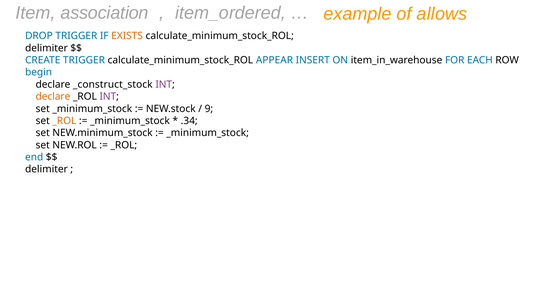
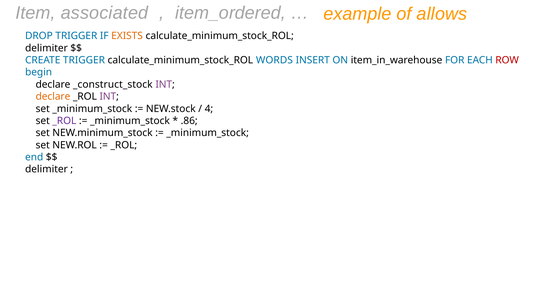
association: association -> associated
APPEAR: APPEAR -> WORDS
ROW colour: black -> red
9: 9 -> 4
_ROL at (64, 121) colour: orange -> purple
.34: .34 -> .86
